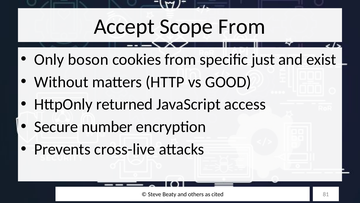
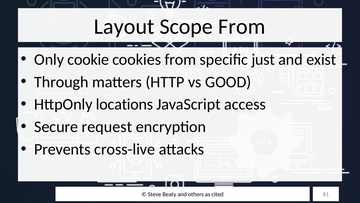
Accept: Accept -> Layout
boson: boson -> cookie
Without: Without -> Through
returned: returned -> locations
number: number -> request
